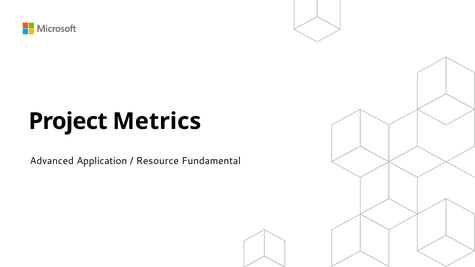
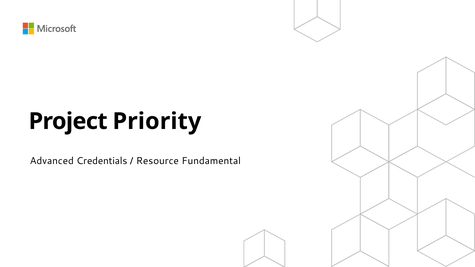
Metrics: Metrics -> Priority
Application: Application -> Credentials
